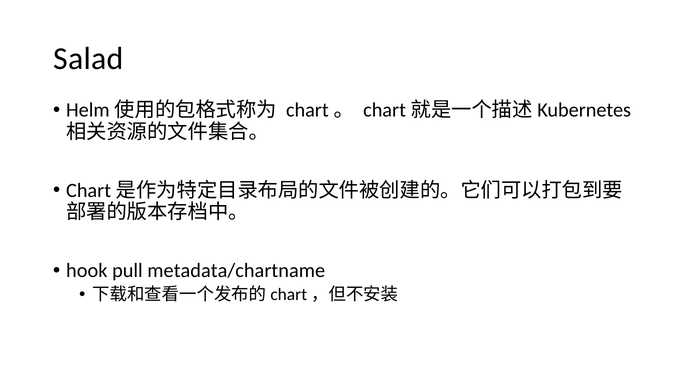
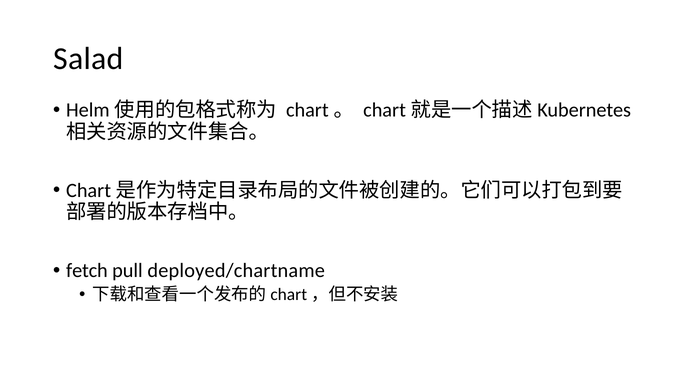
hook: hook -> fetch
metadata/chartname: metadata/chartname -> deployed/chartname
